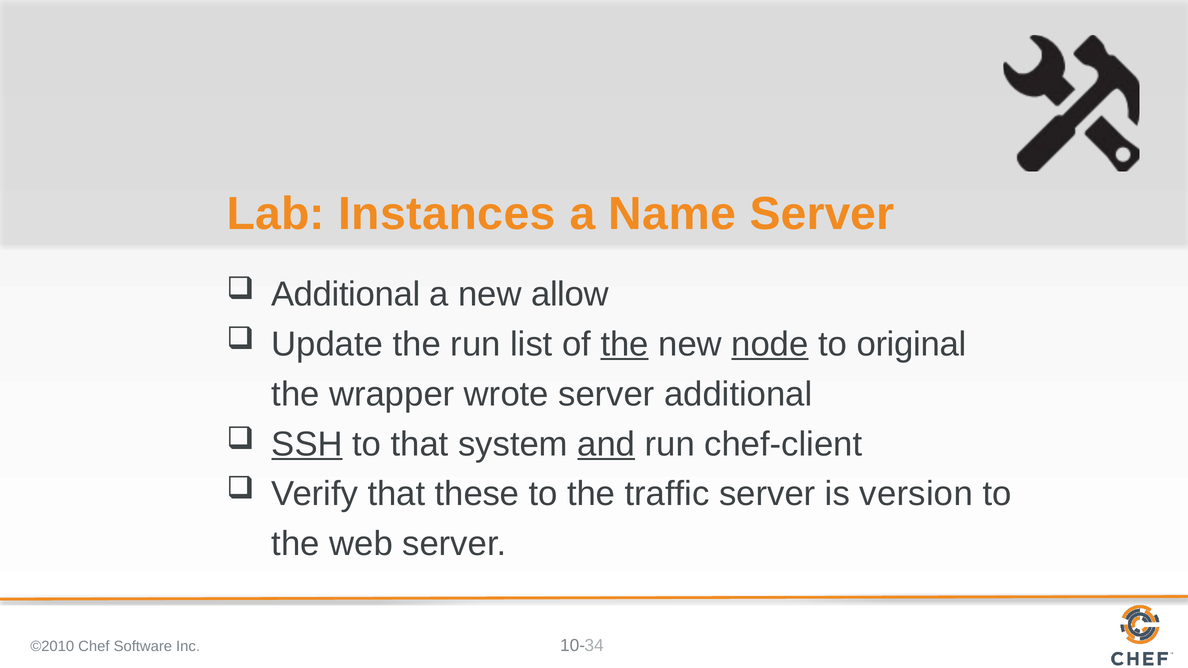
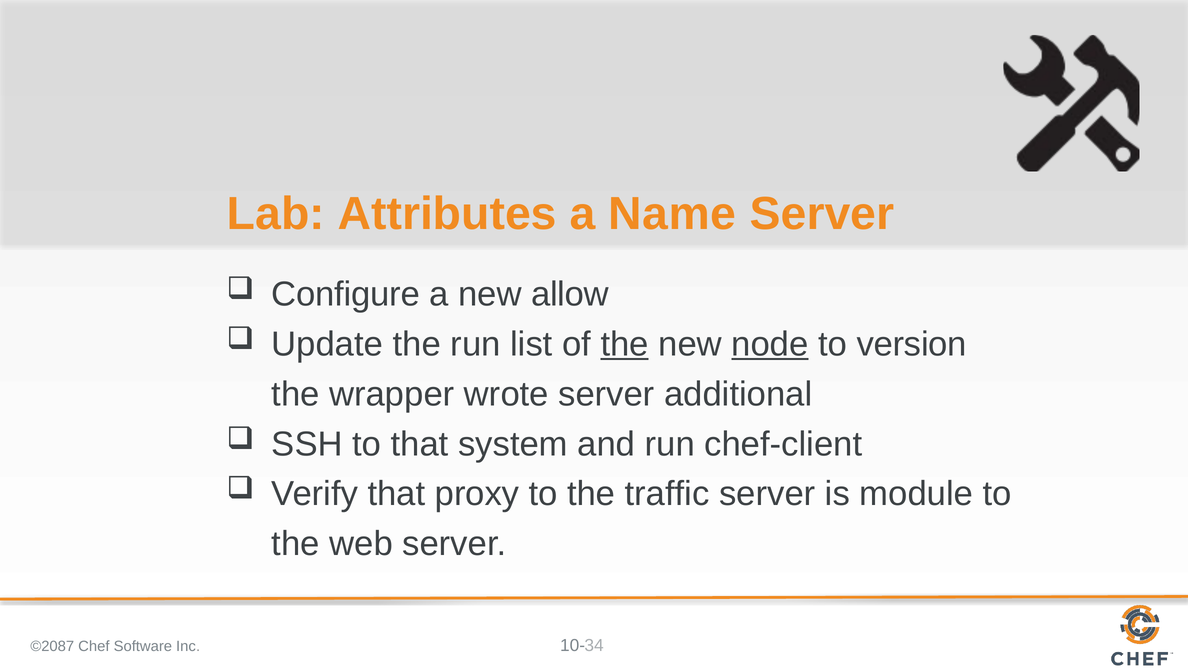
Instances: Instances -> Attributes
Additional at (346, 294): Additional -> Configure
original: original -> version
SSH underline: present -> none
and underline: present -> none
these: these -> proxy
version: version -> module
©2010: ©2010 -> ©2087
